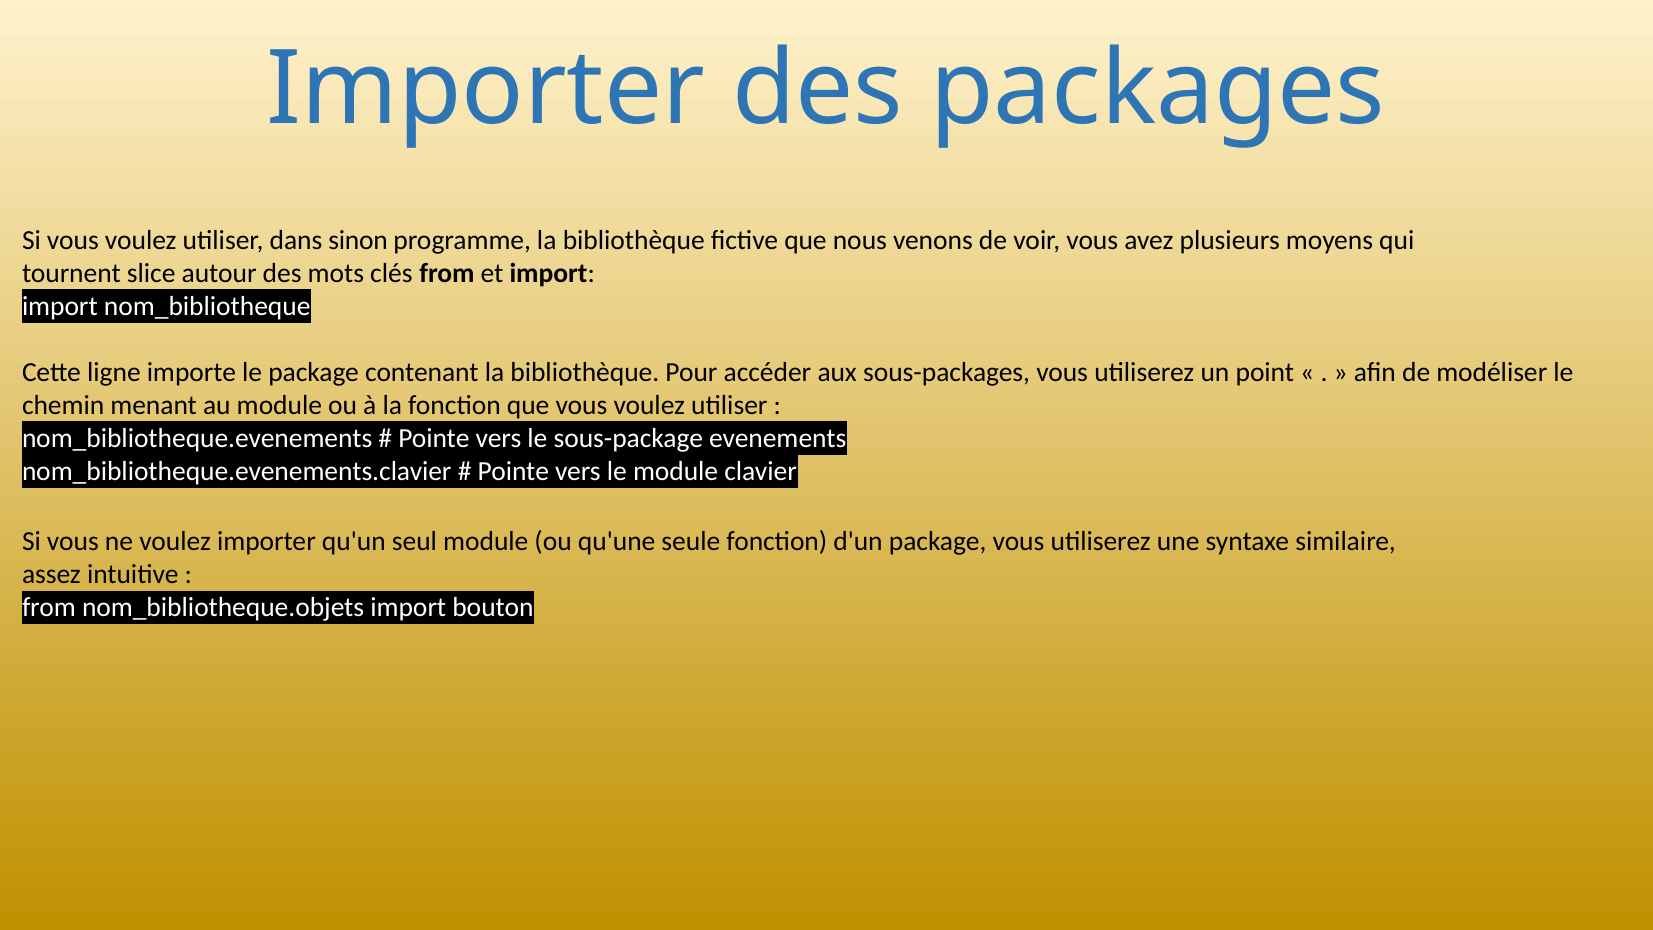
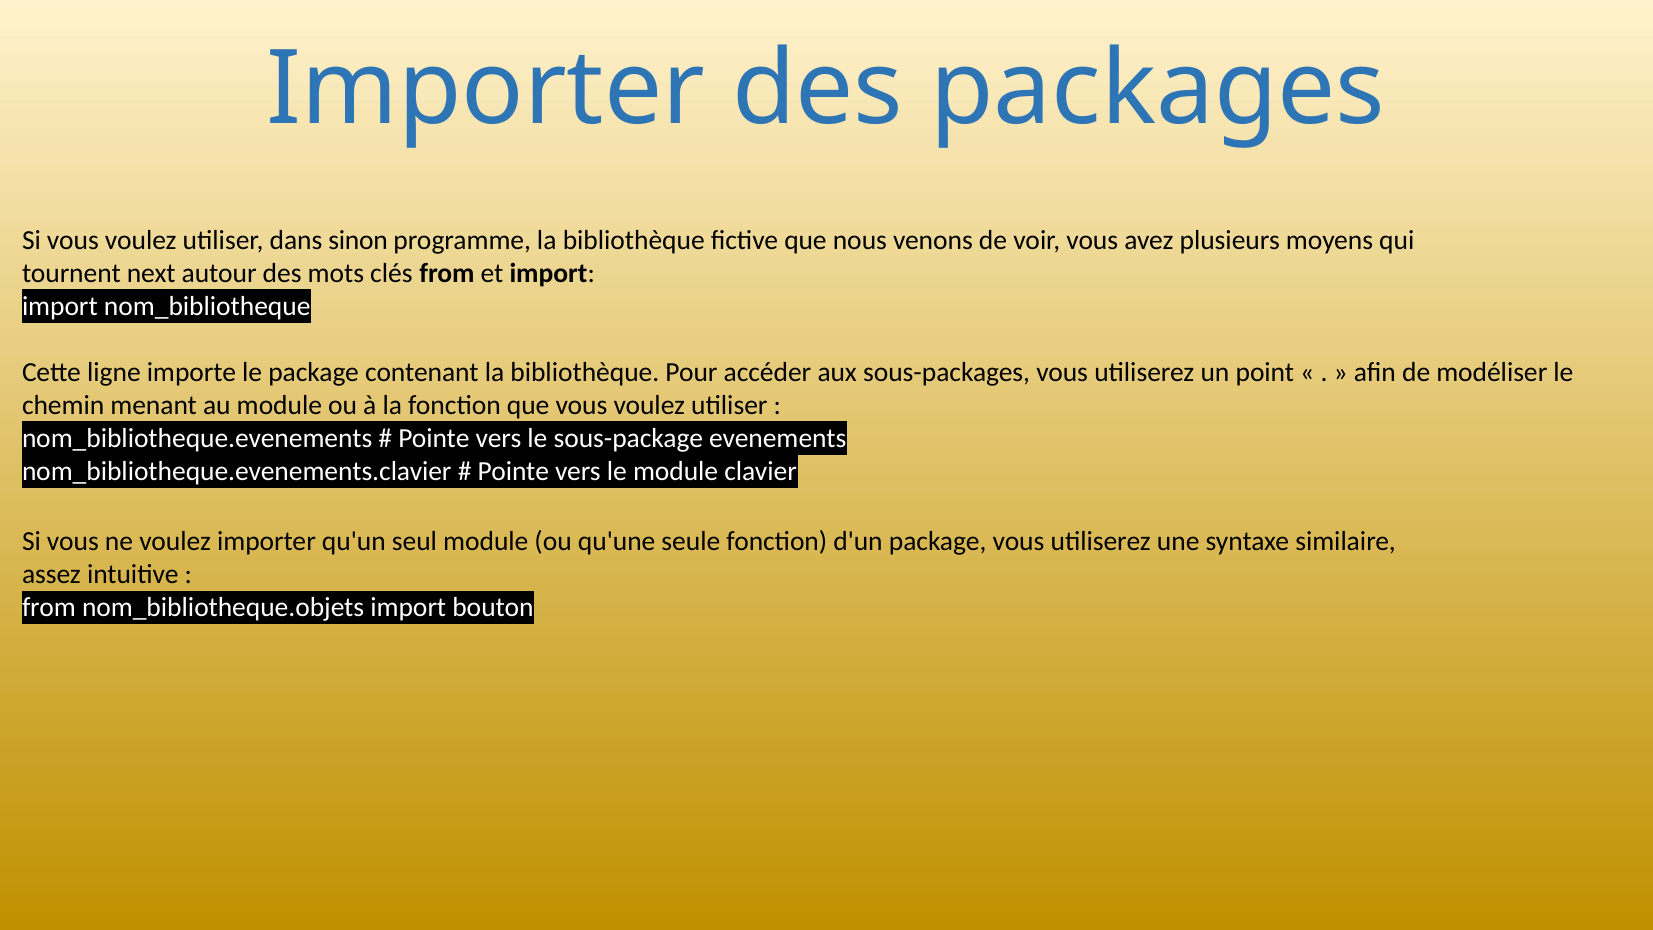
slice: slice -> next
